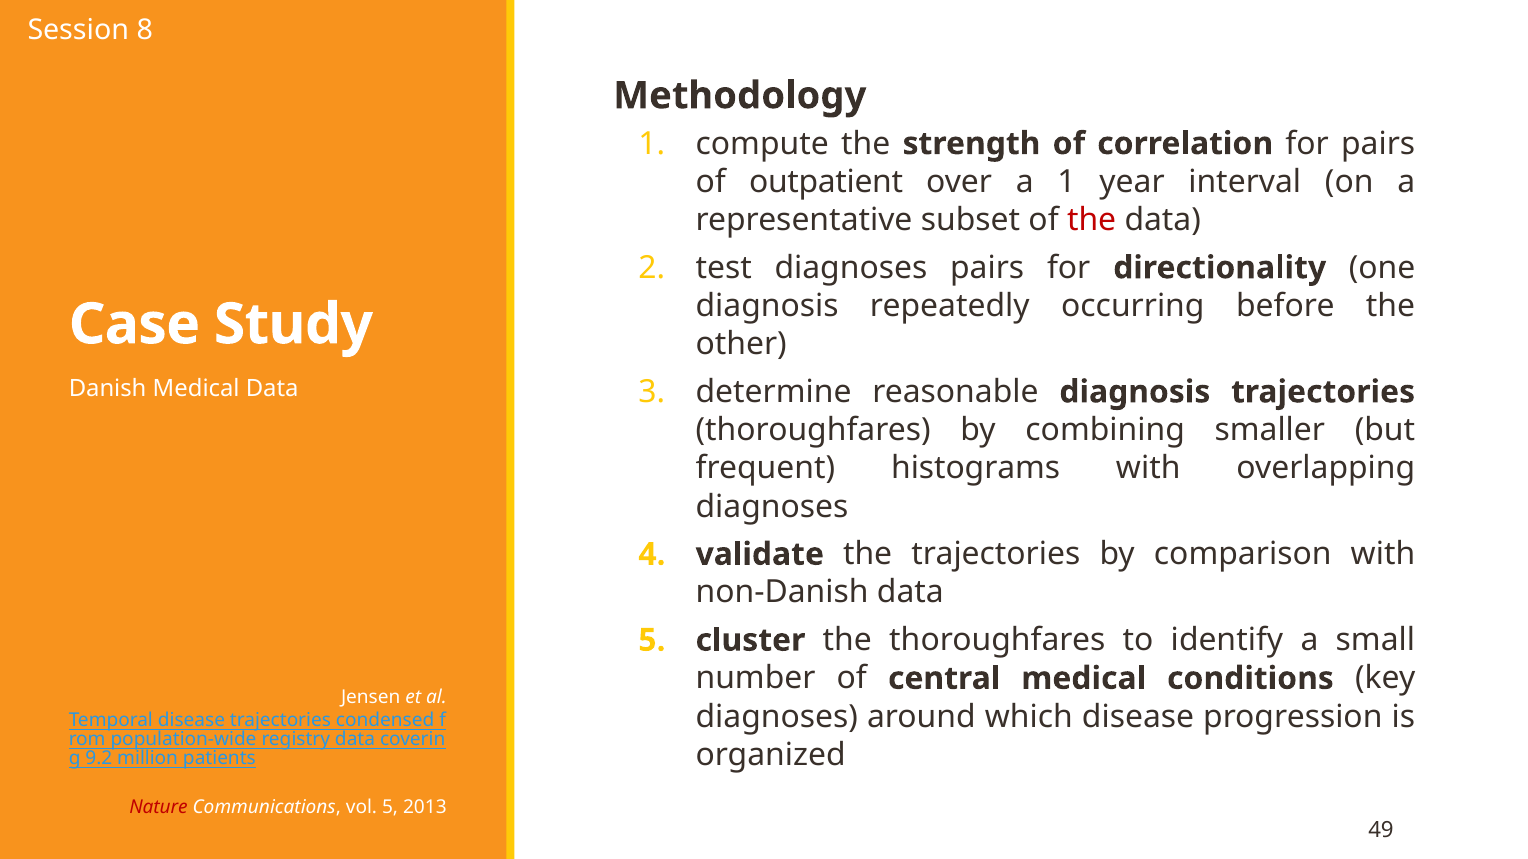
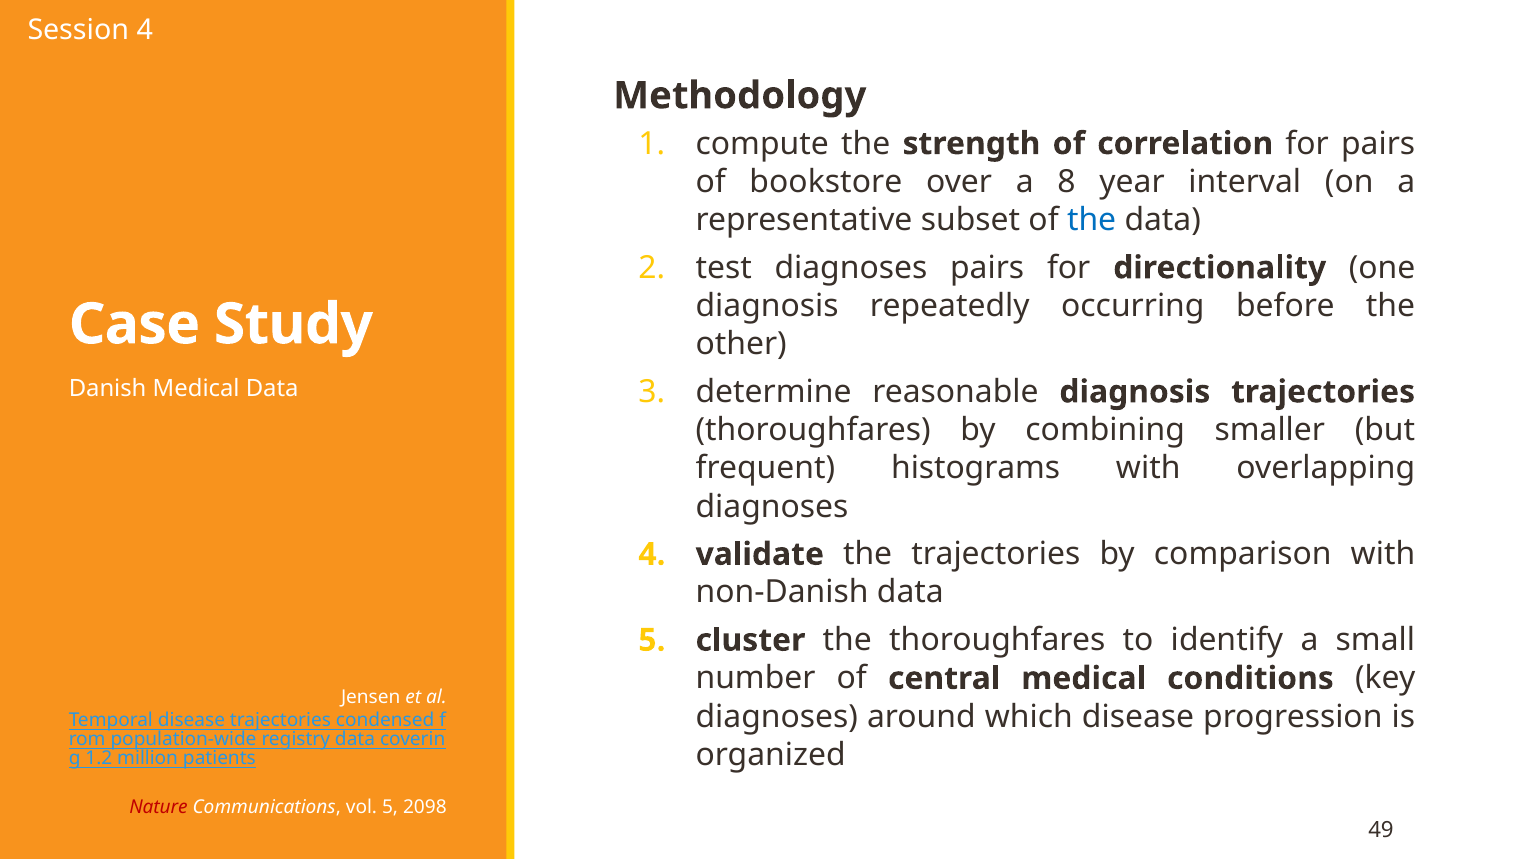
Session 8: 8 -> 4
outpatient: outpatient -> bookstore
a 1: 1 -> 8
the at (1092, 220) colour: red -> blue
9.2: 9.2 -> 1.2
2013: 2013 -> 2098
